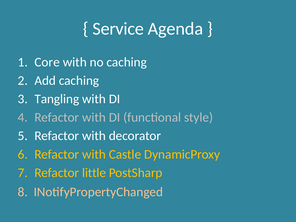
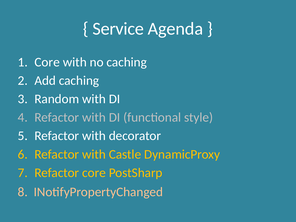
Tangling: Tangling -> Random
Refactor little: little -> core
